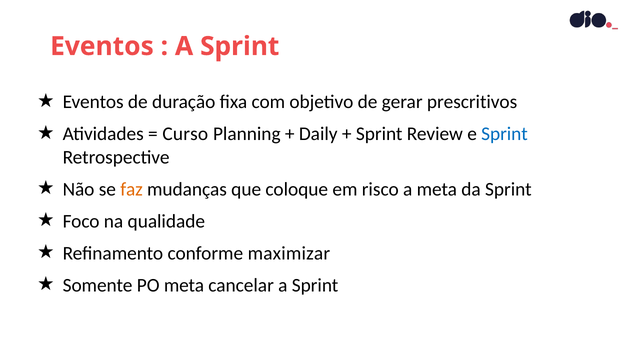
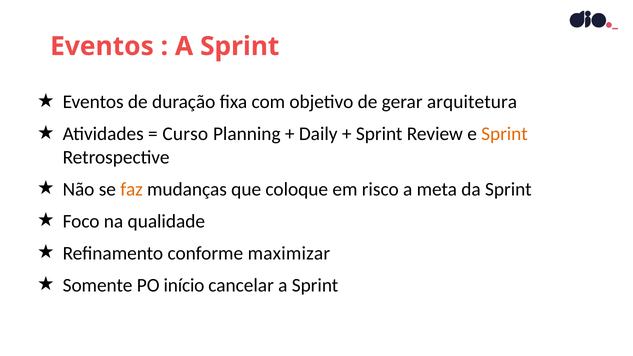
prescritivos: prescritivos -> arquitetura
Sprint at (505, 134) colour: blue -> orange
PO meta: meta -> início
